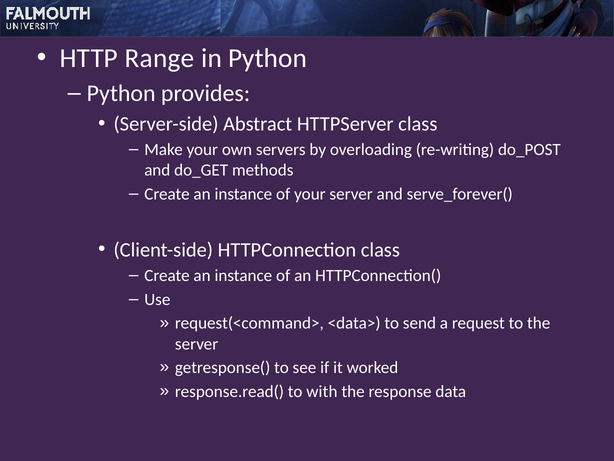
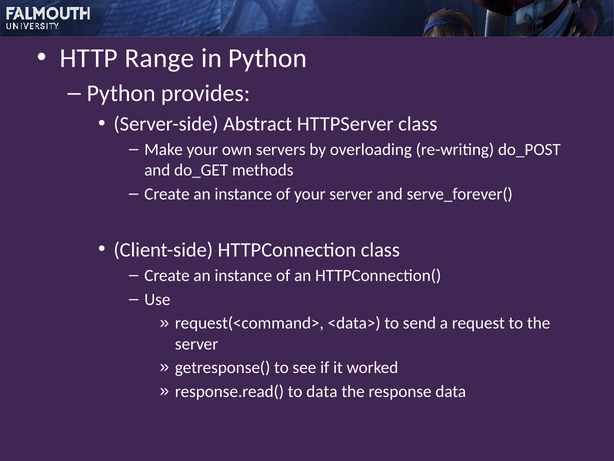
to with: with -> data
